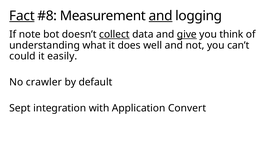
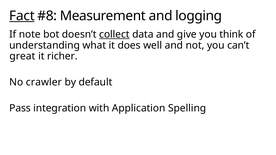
and at (161, 16) underline: present -> none
give underline: present -> none
could: could -> great
easily: easily -> richer
Sept: Sept -> Pass
Convert: Convert -> Spelling
